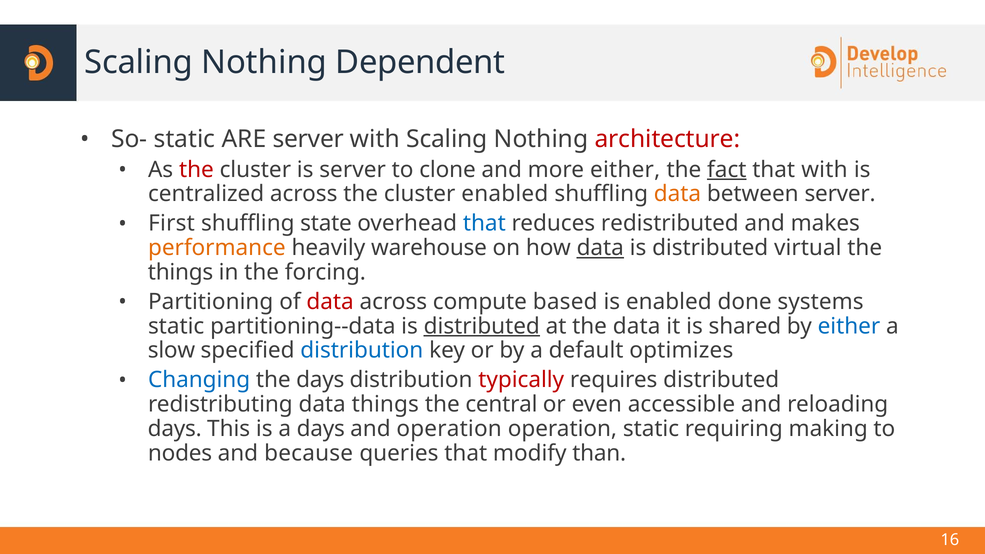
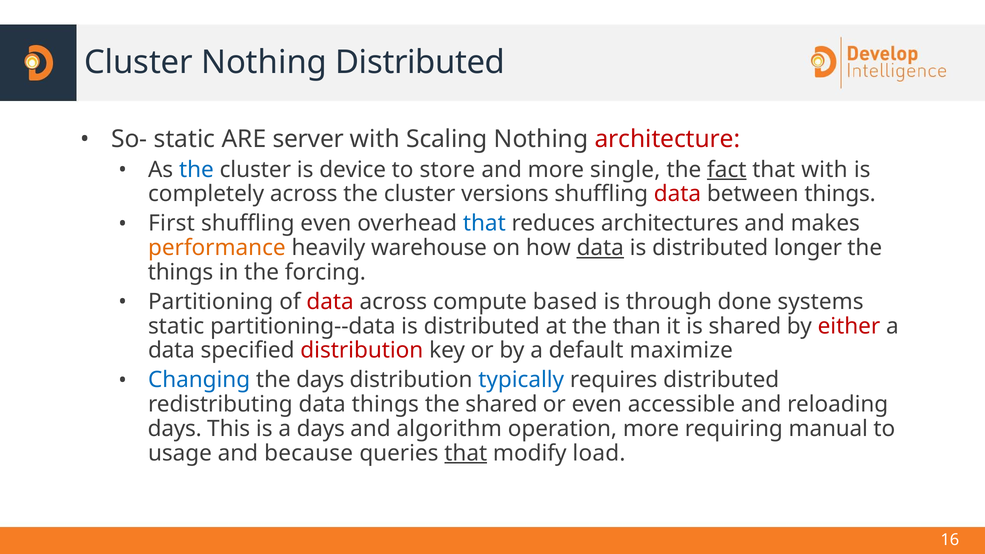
Scaling at (139, 63): Scaling -> Cluster
Nothing Dependent: Dependent -> Distributed
the at (196, 170) colour: red -> blue
is server: server -> device
clone: clone -> store
more either: either -> single
centralized: centralized -> completely
cluster enabled: enabled -> versions
data at (678, 194) colour: orange -> red
between server: server -> things
shuffling state: state -> even
redistributed: redistributed -> architectures
virtual: virtual -> longer
is enabled: enabled -> through
distributed at (482, 326) underline: present -> none
the data: data -> than
either at (849, 326) colour: blue -> red
slow at (171, 351): slow -> data
distribution at (362, 351) colour: blue -> red
optimizes: optimizes -> maximize
typically colour: red -> blue
the central: central -> shared
and operation: operation -> algorithm
operation static: static -> more
making: making -> manual
nodes: nodes -> usage
that at (466, 453) underline: none -> present
than: than -> load
